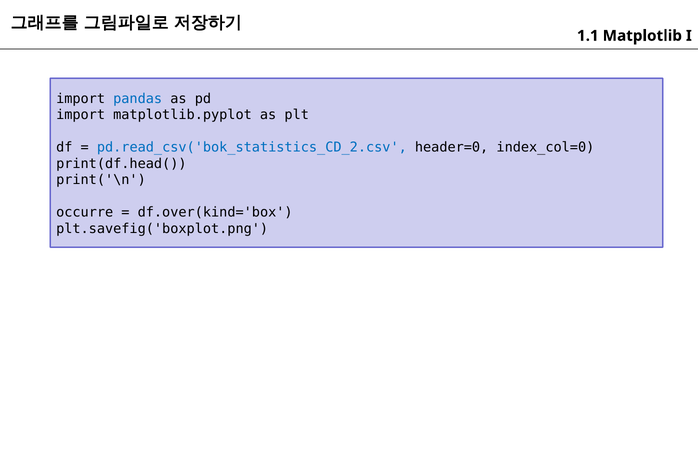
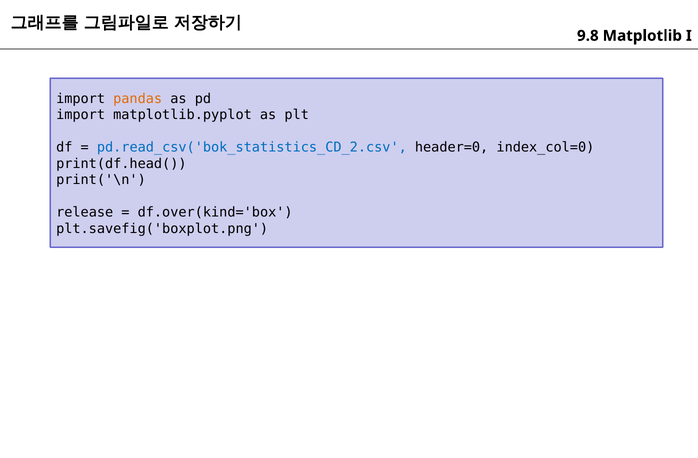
1.1: 1.1 -> 9.8
pandas colour: blue -> orange
occurre: occurre -> release
